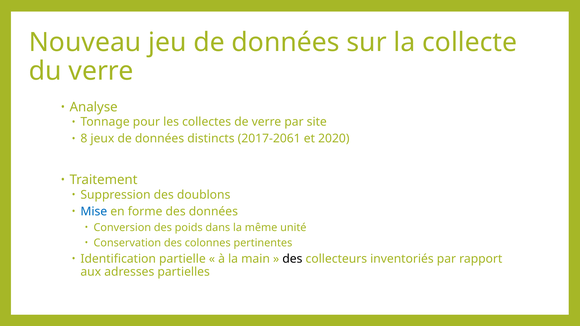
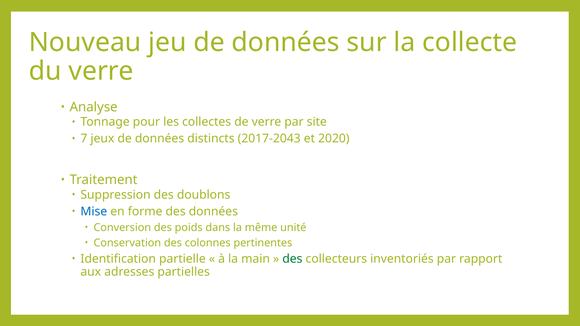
8: 8 -> 7
2017-2061: 2017-2061 -> 2017-2043
des at (292, 259) colour: black -> green
